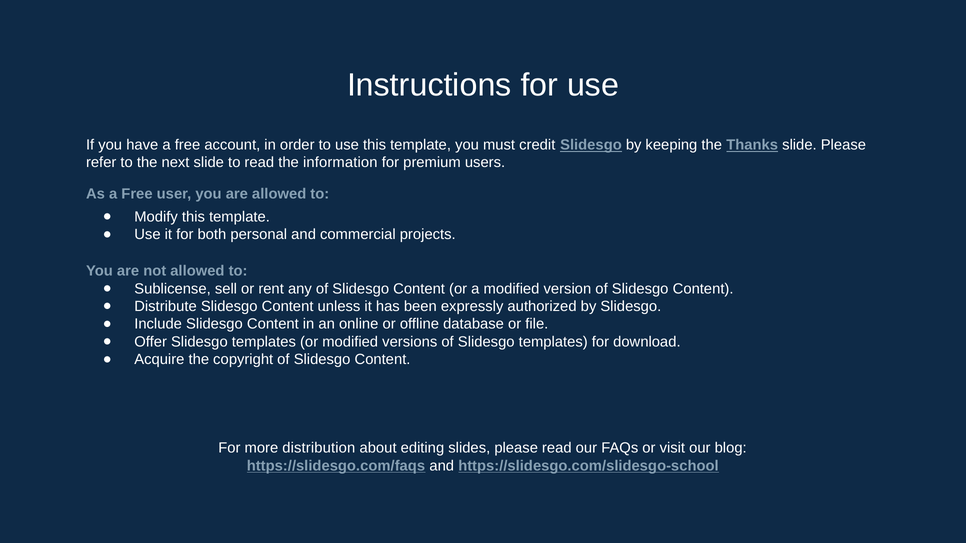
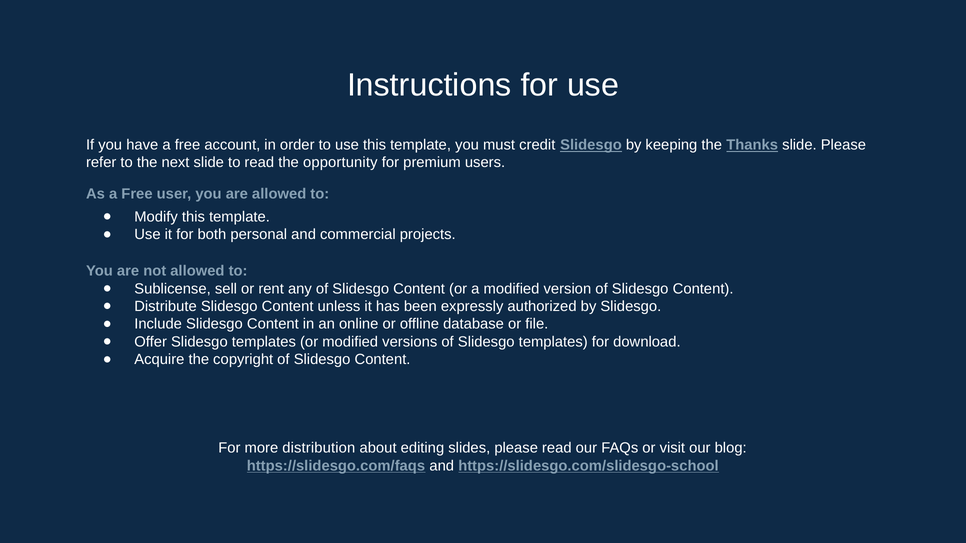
information: information -> opportunity
